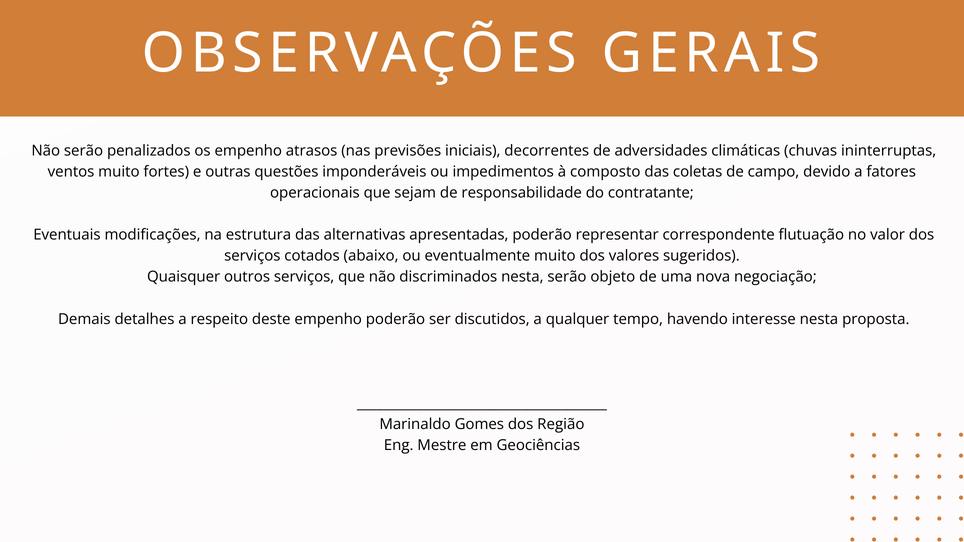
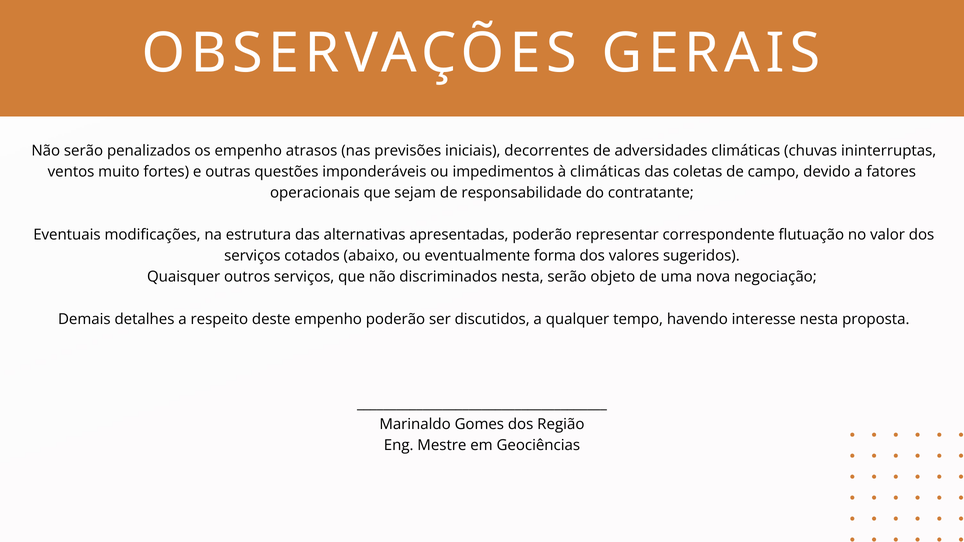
à composto: composto -> climáticas
eventualmente muito: muito -> forma
